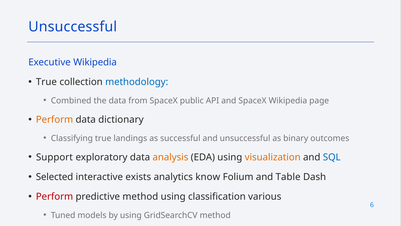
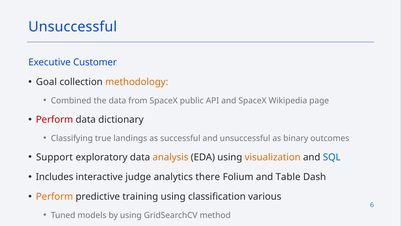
Executive Wikipedia: Wikipedia -> Customer
True at (46, 82): True -> Goal
methodology colour: blue -> orange
Perform at (54, 119) colour: orange -> red
Selected: Selected -> Includes
exists: exists -> judge
know: know -> there
Perform at (54, 196) colour: red -> orange
predictive method: method -> training
